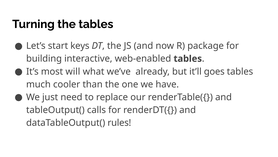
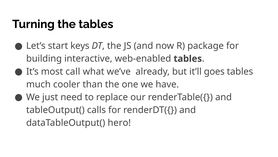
will: will -> call
rules: rules -> hero
